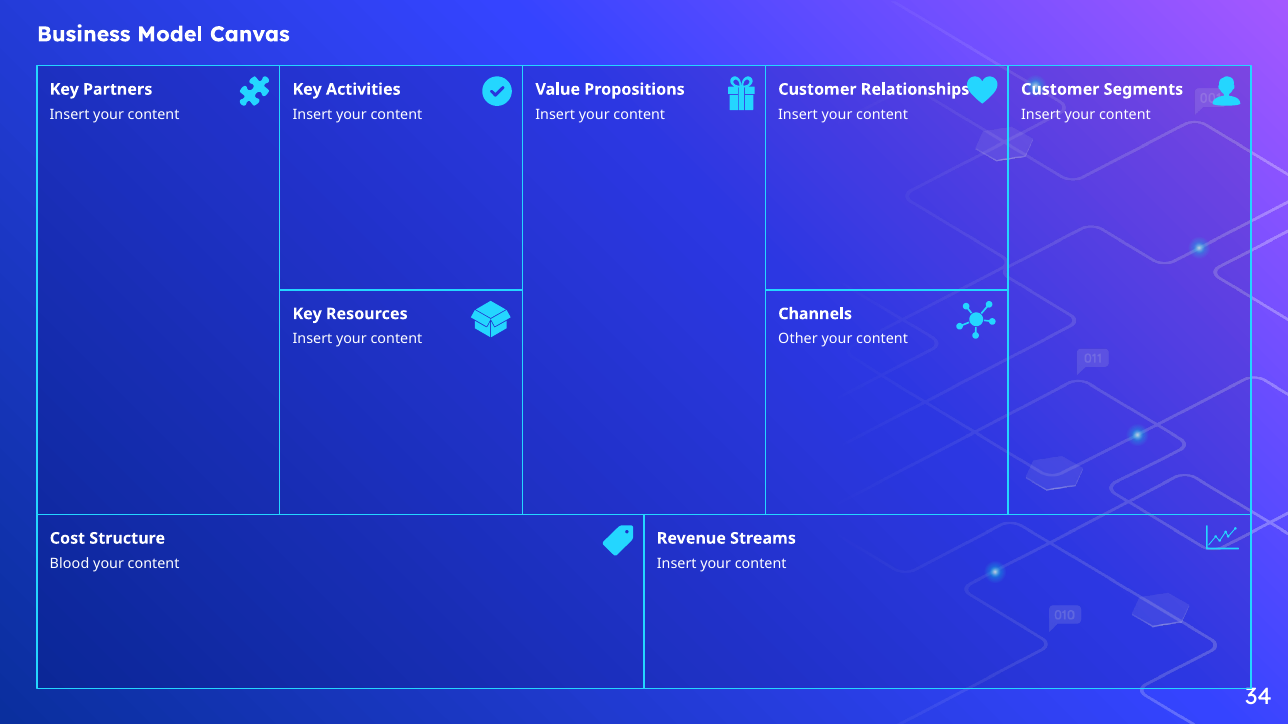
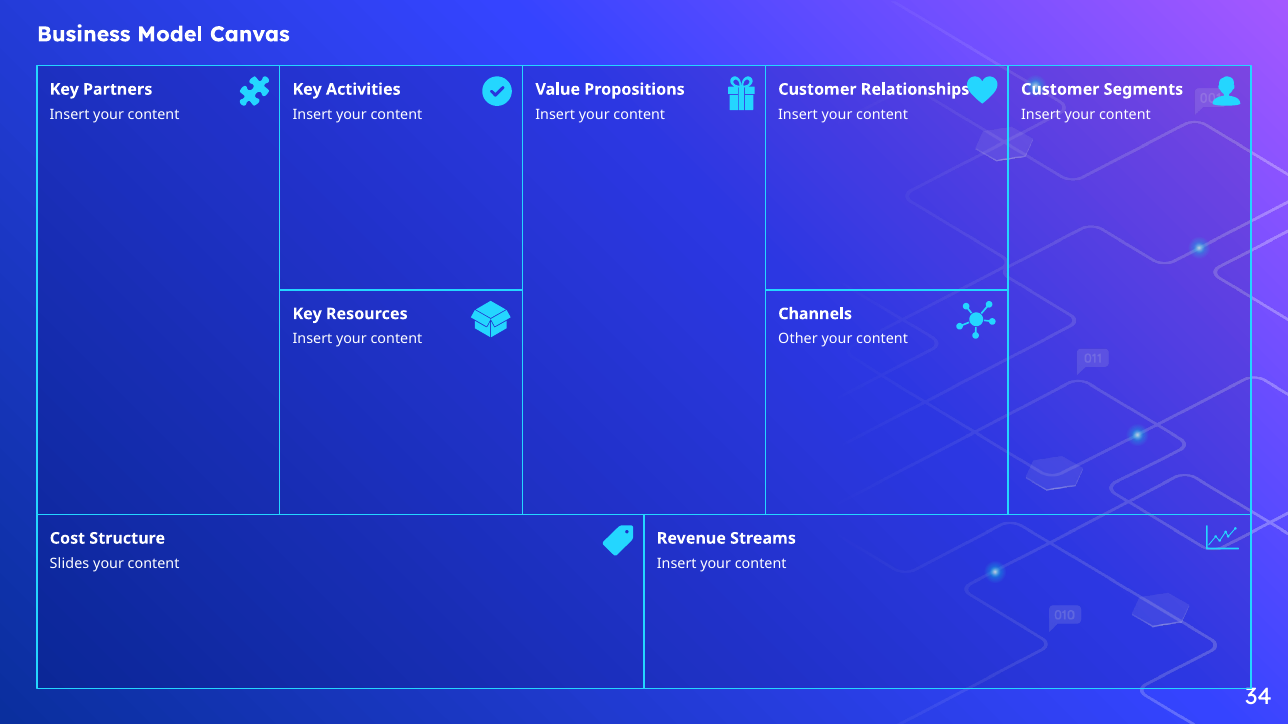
Blood: Blood -> Slides
